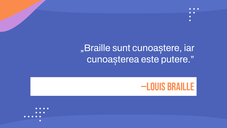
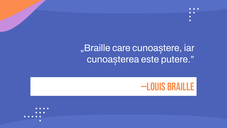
sunt: sunt -> care
